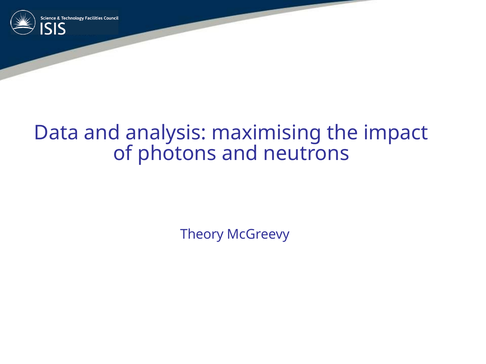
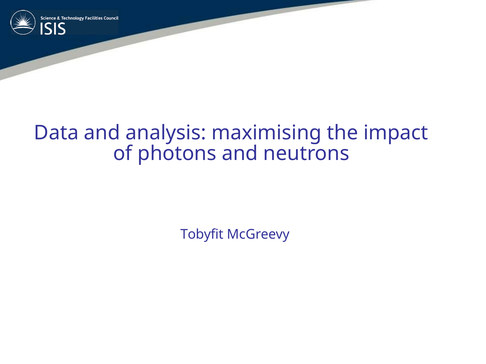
Theory: Theory -> Tobyfit
